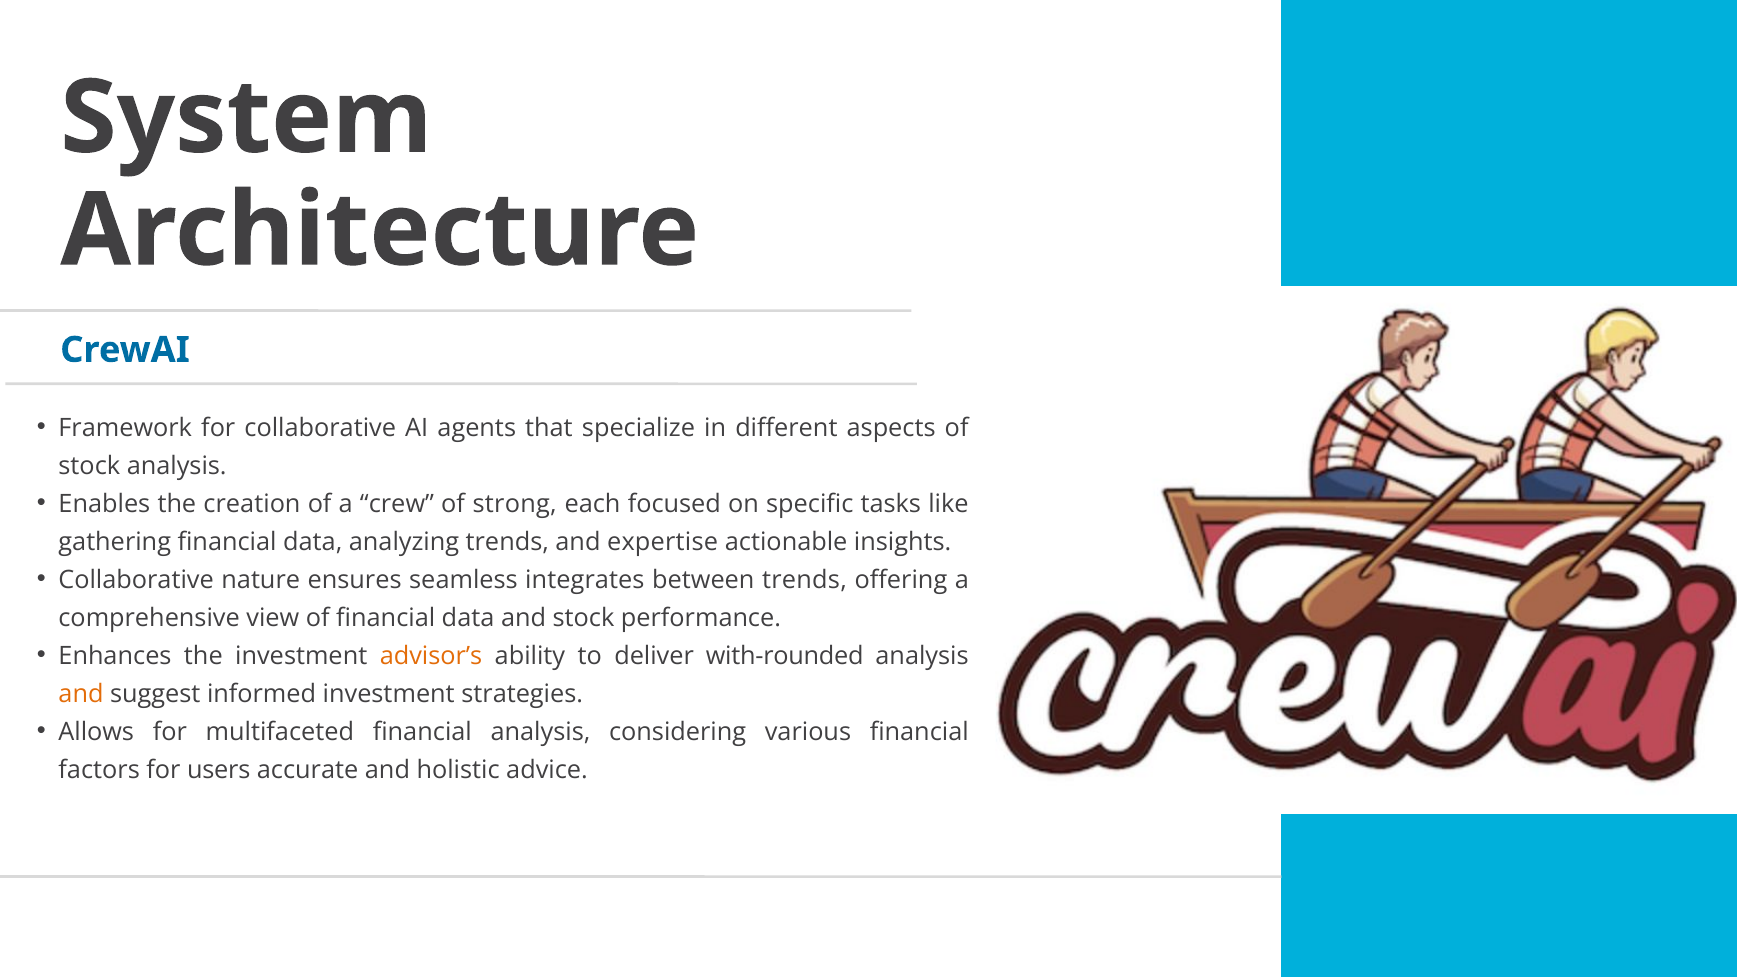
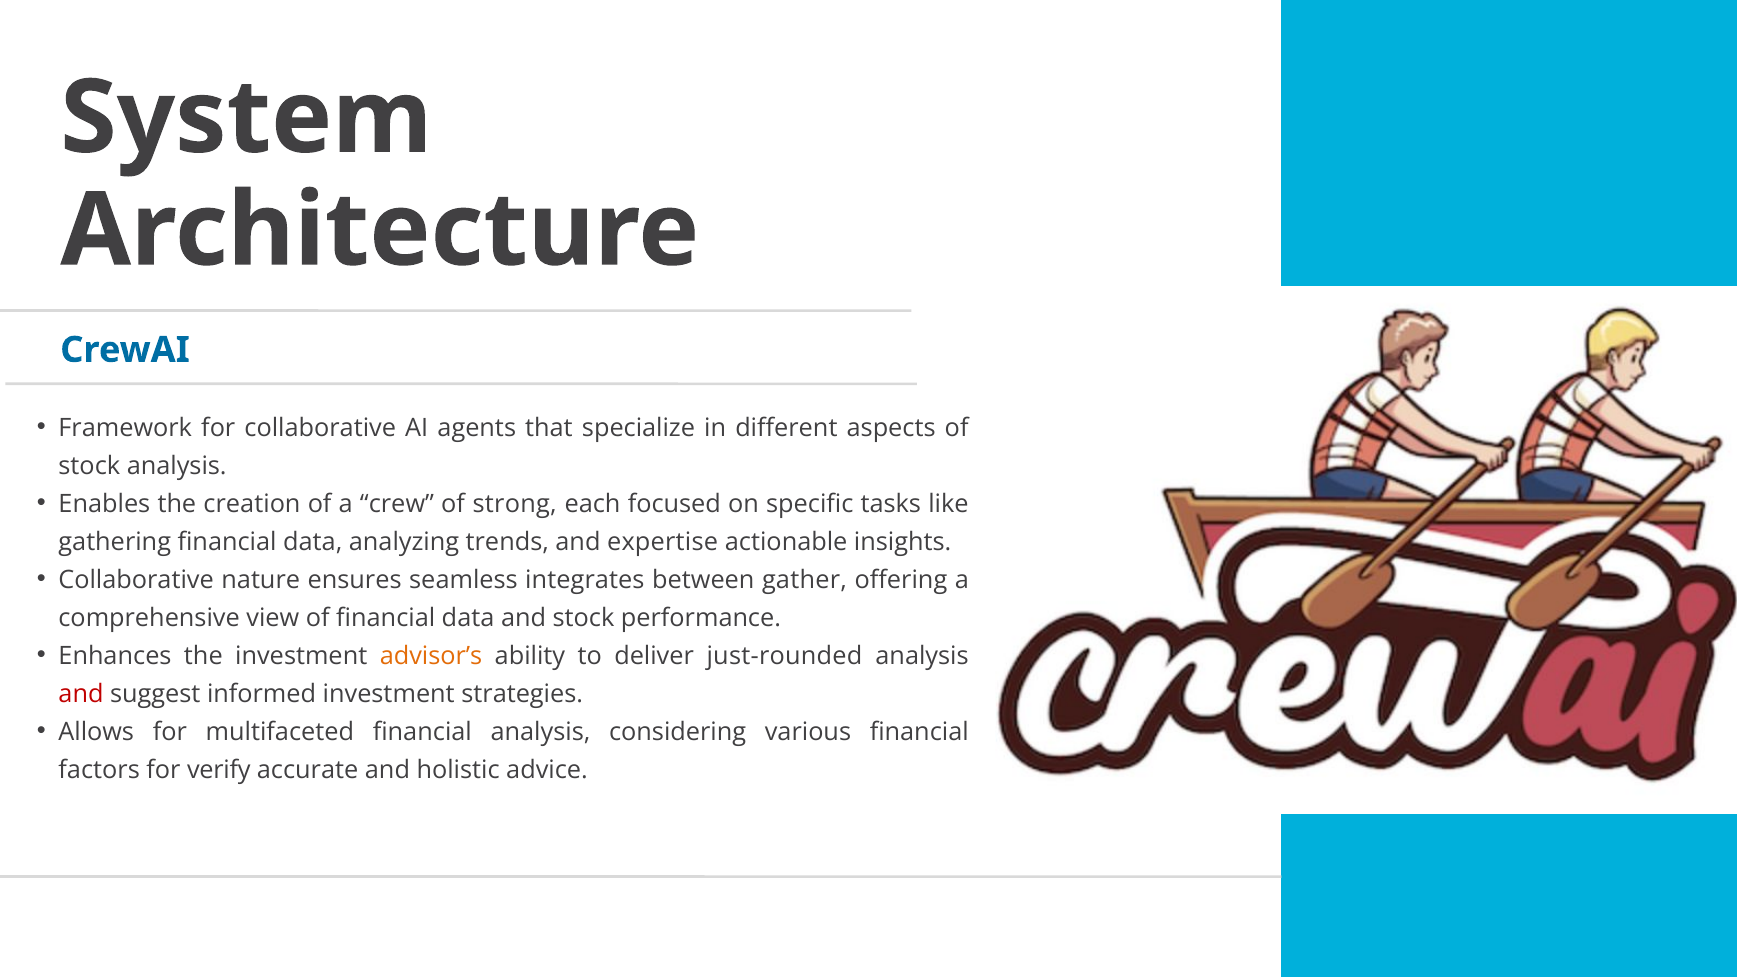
between trends: trends -> gather
with-rounded: with-rounded -> just-rounded
and at (81, 694) colour: orange -> red
users: users -> verify
